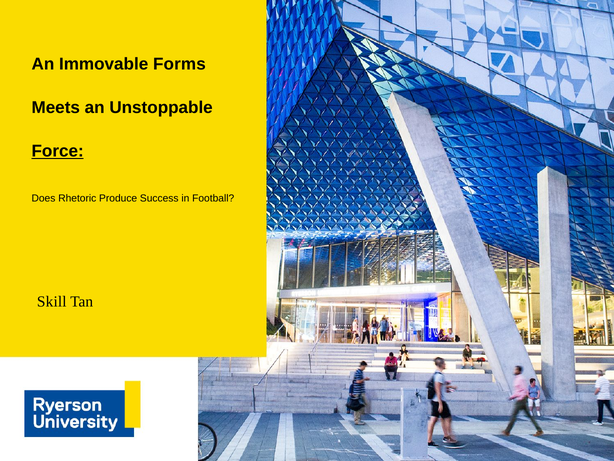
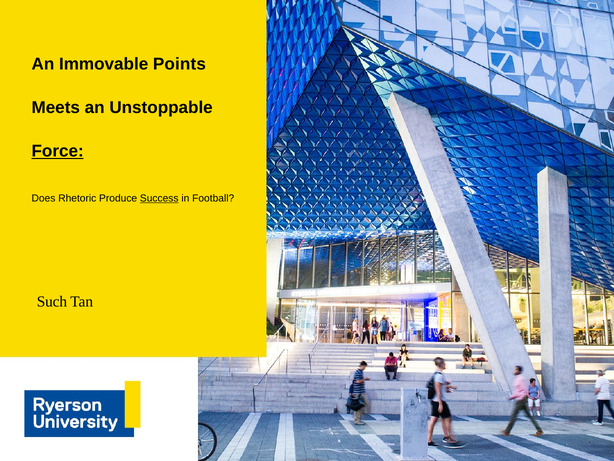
Forms: Forms -> Points
Success underline: none -> present
Skill: Skill -> Such
